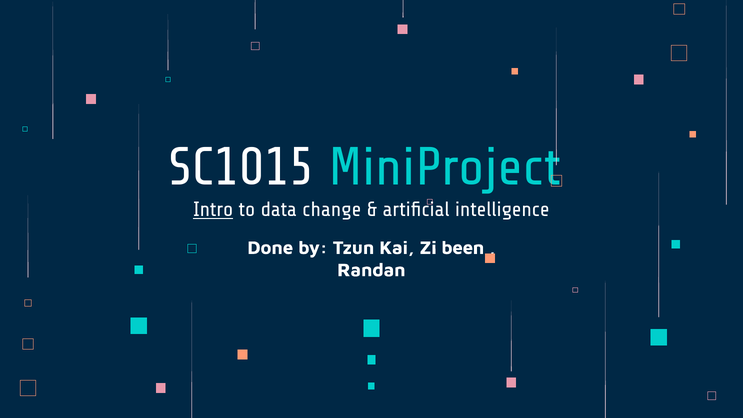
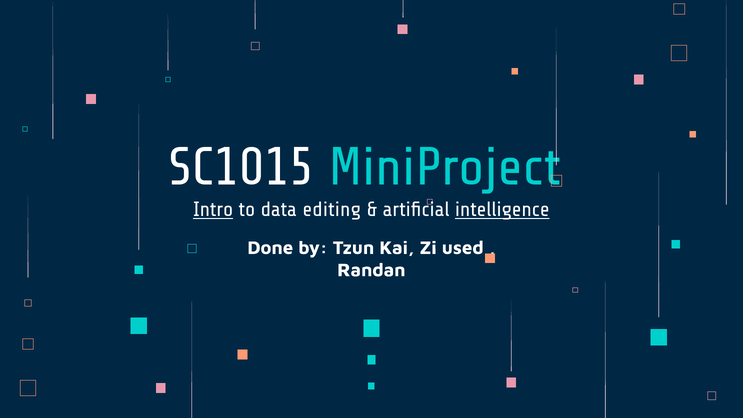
change: change -> editing
intelligence underline: none -> present
been: been -> used
